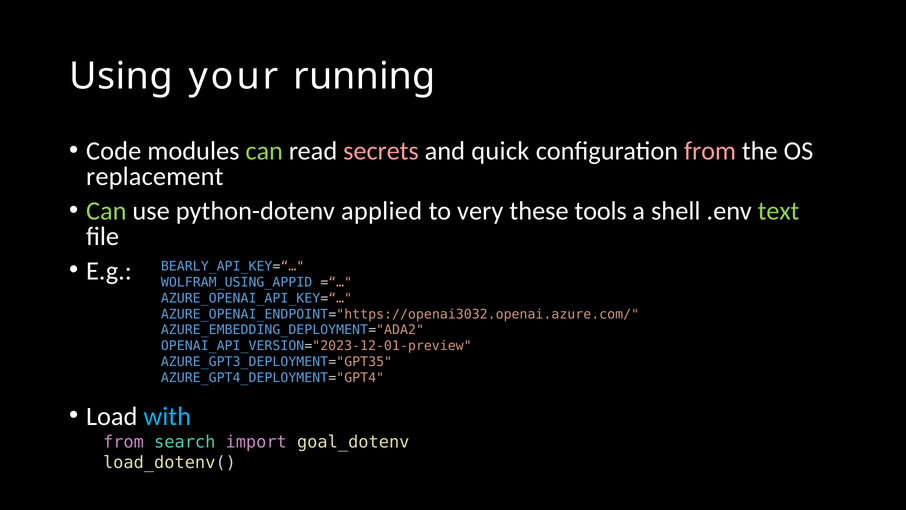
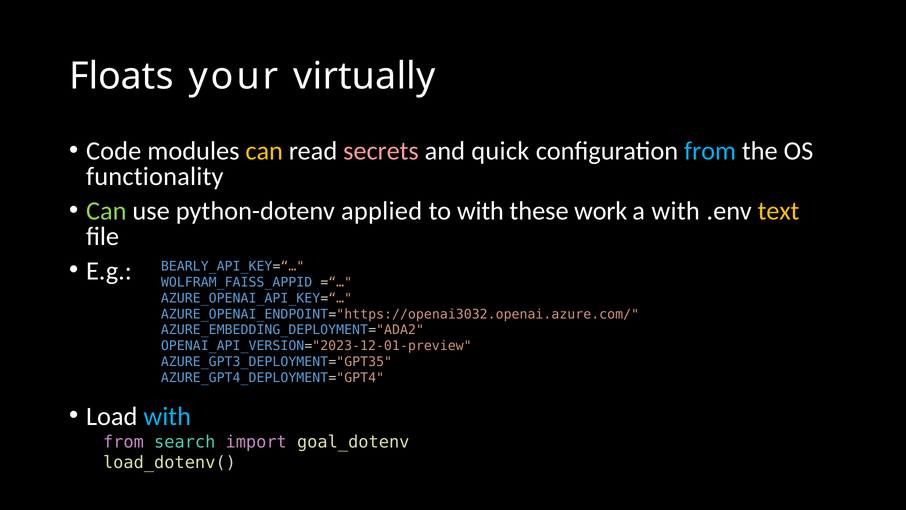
Using: Using -> Floats
running: running -> virtually
can at (264, 151) colour: light green -> yellow
from at (710, 151) colour: pink -> light blue
replacement: replacement -> functionality
to very: very -> with
tools: tools -> work
a shell: shell -> with
text colour: light green -> yellow
WOLFRAM_USING_APPID: WOLFRAM_USING_APPID -> WOLFRAM_FAISS_APPID
